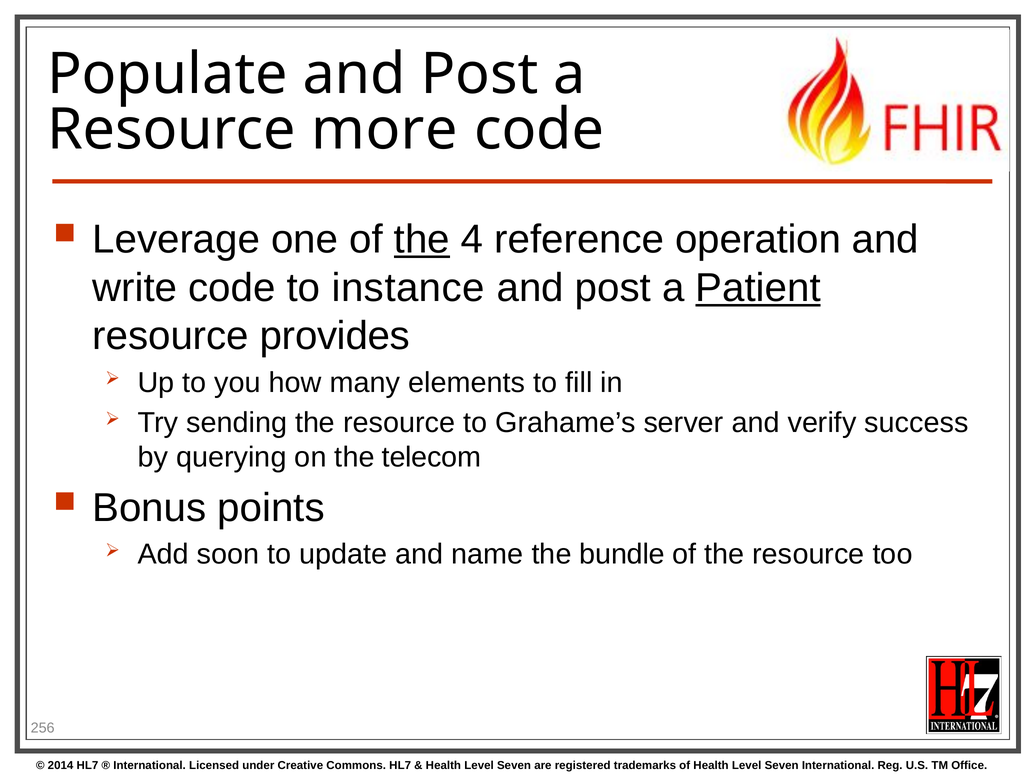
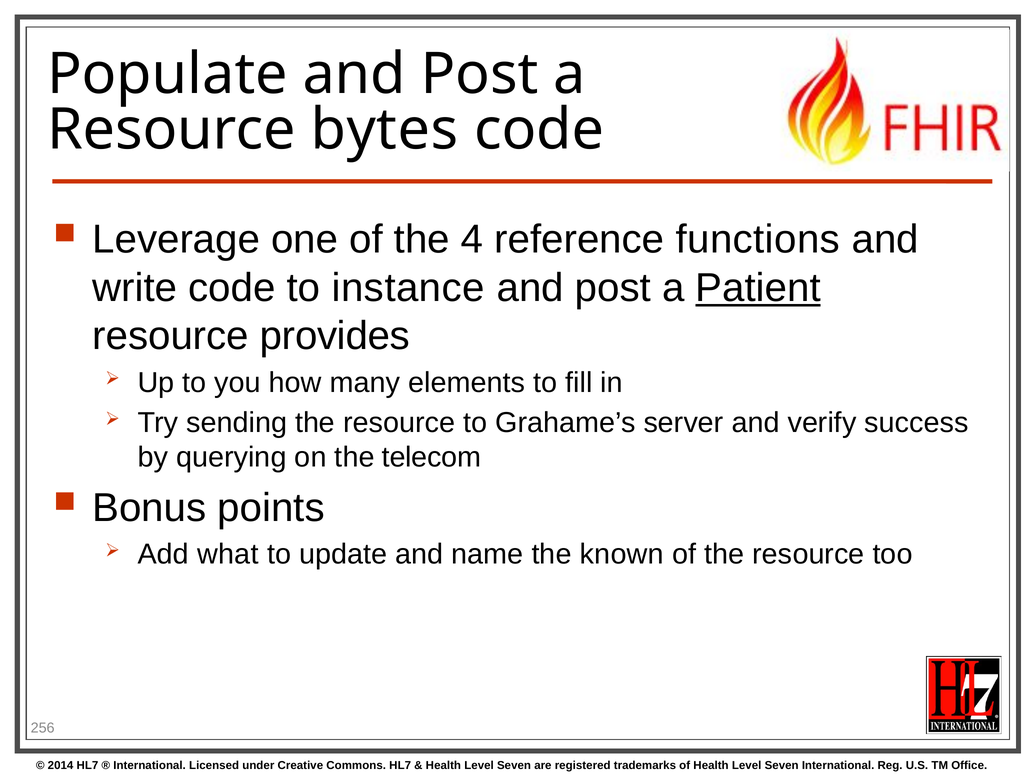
more: more -> bytes
the at (422, 239) underline: present -> none
operation: operation -> functions
soon: soon -> what
bundle: bundle -> known
